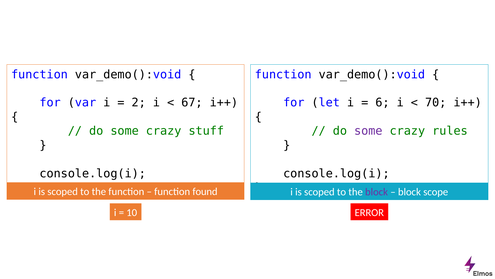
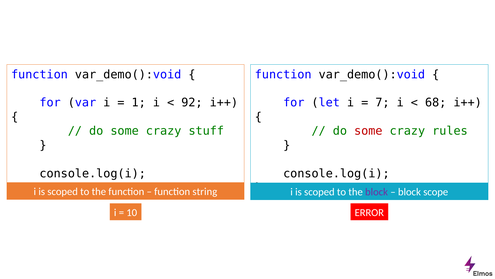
2: 2 -> 1
67: 67 -> 92
6: 6 -> 7
70: 70 -> 68
some at (368, 131) colour: purple -> red
found: found -> string
